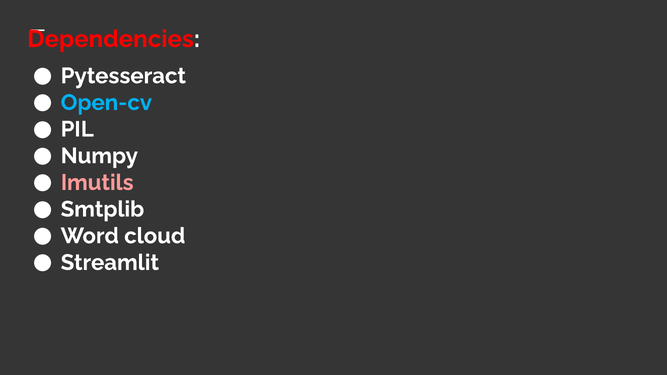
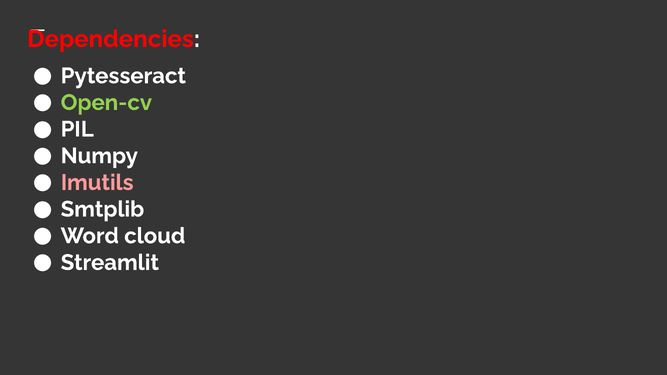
Open-cv colour: light blue -> light green
